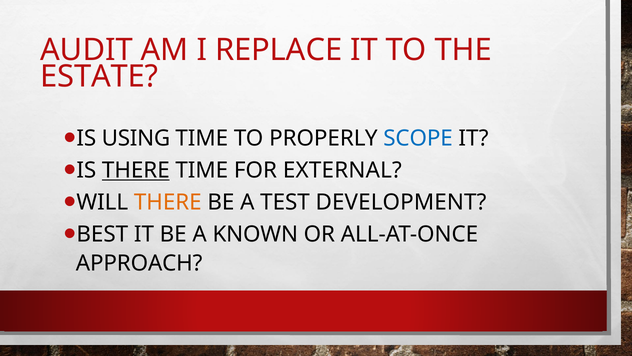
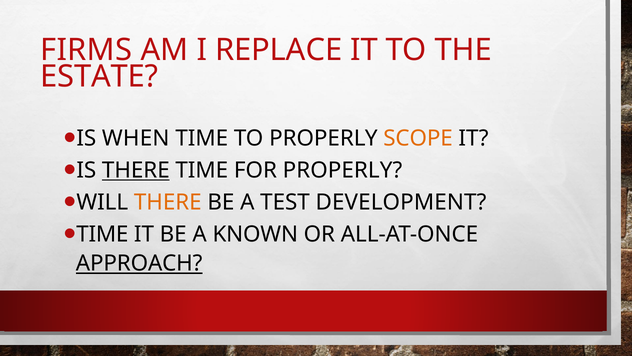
AUDIT: AUDIT -> FIRMS
USING: USING -> WHEN
SCOPE colour: blue -> orange
FOR EXTERNAL: EXTERNAL -> PROPERLY
BEST at (102, 234): BEST -> TIME
APPROACH underline: none -> present
